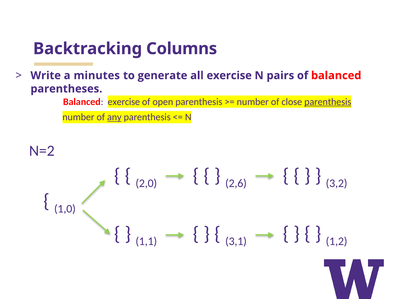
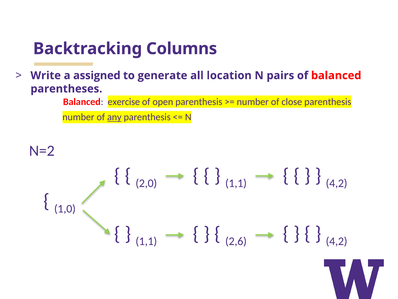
minutes: minutes -> assigned
all exercise: exercise -> location
parenthesis at (328, 102) underline: present -> none
2,6 at (236, 183): 2,6 -> 1,1
3,2 at (337, 183): 3,2 -> 4,2
3,1: 3,1 -> 2,6
1,2 at (337, 241): 1,2 -> 4,2
